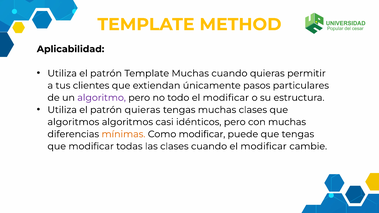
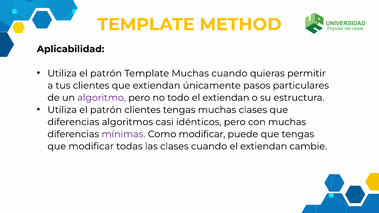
todo el modificar: modificar -> extiendan
patrón quieras: quieras -> clientes
algoritmos at (73, 122): algoritmos -> diferencias
mínimas colour: orange -> purple
cuando el modificar: modificar -> extiendan
